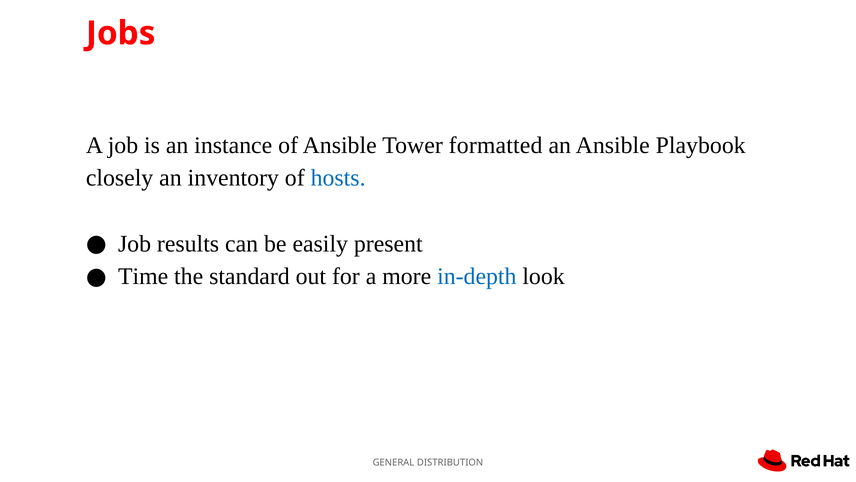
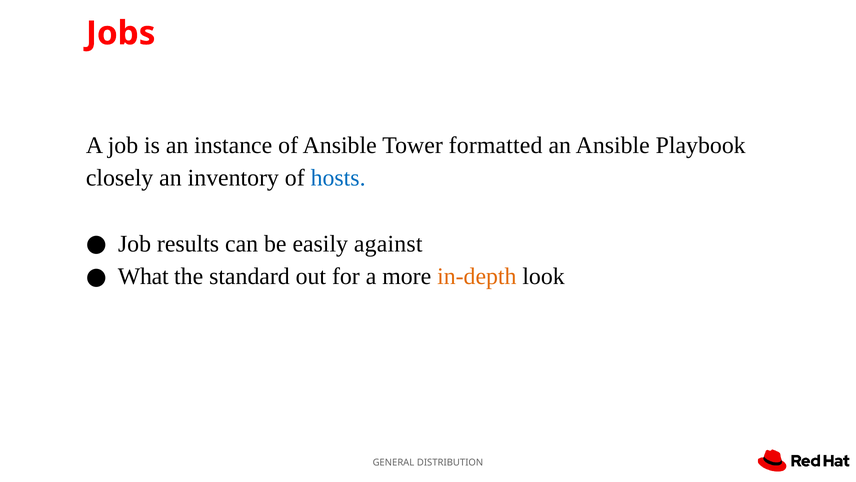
present: present -> against
Time: Time -> What
in-depth colour: blue -> orange
